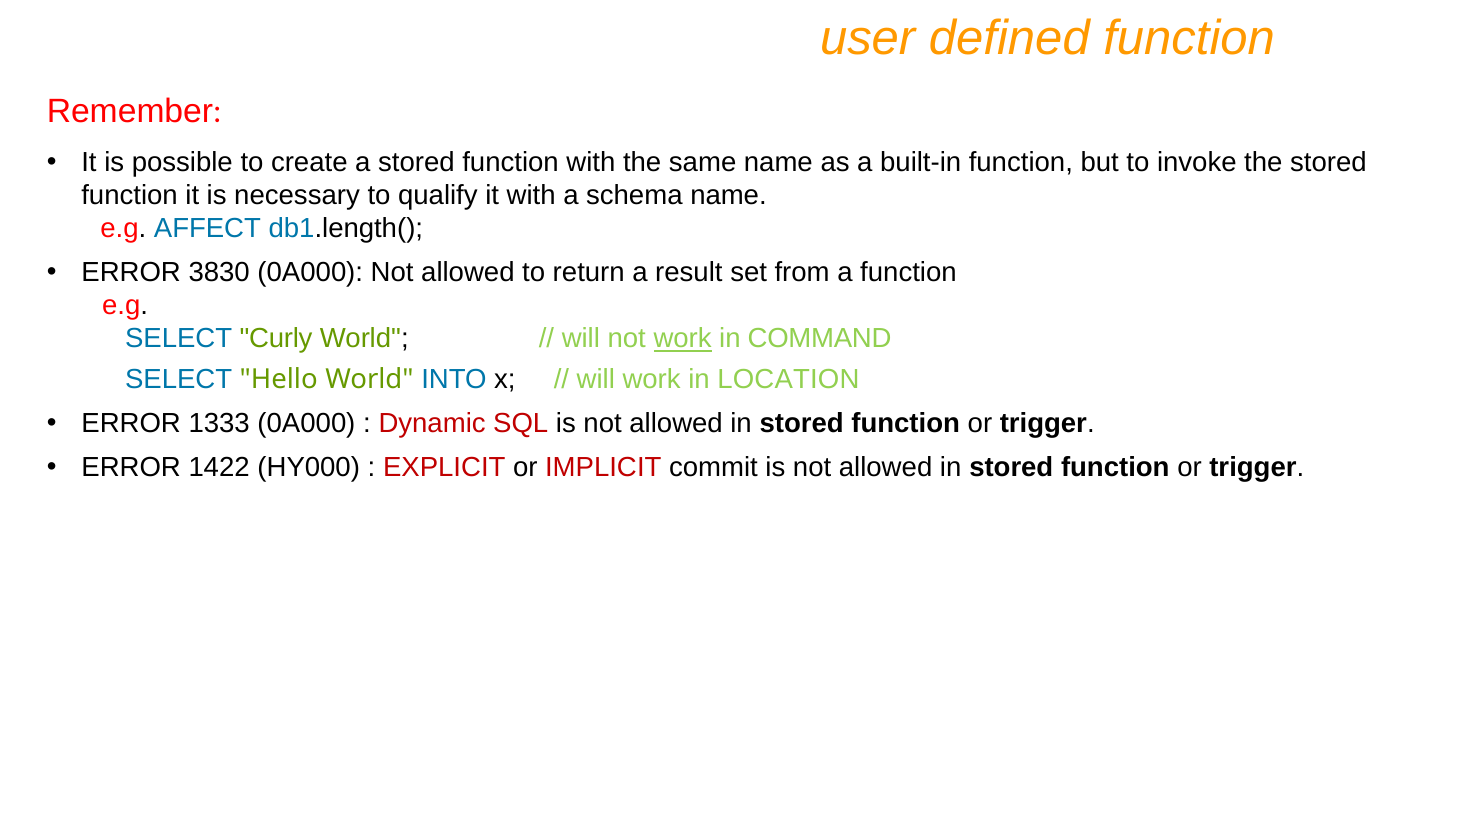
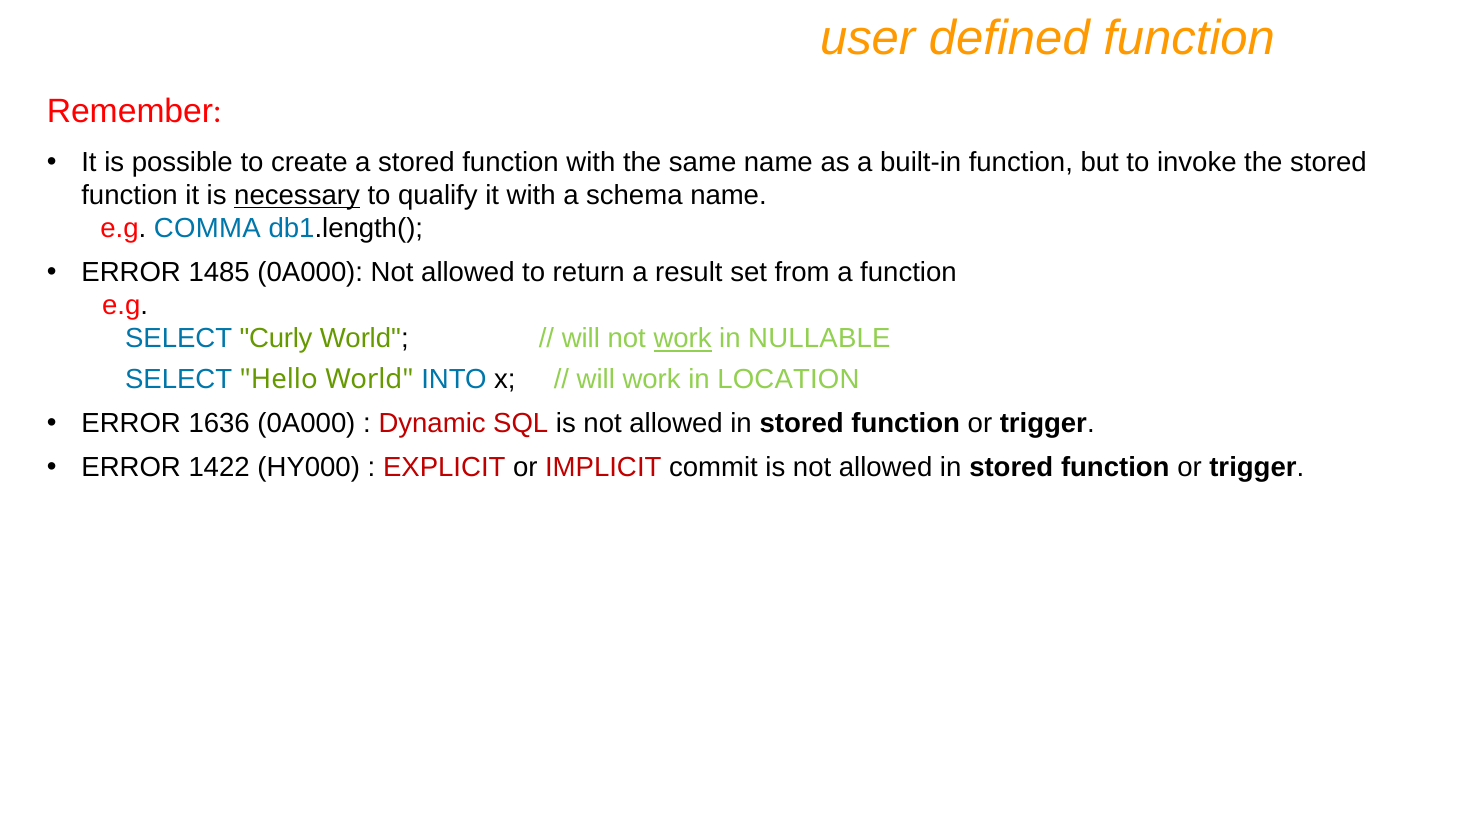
necessary underline: none -> present
AFFECT: AFFECT -> COMMA
3830: 3830 -> 1485
COMMAND: COMMAND -> NULLABLE
1333: 1333 -> 1636
